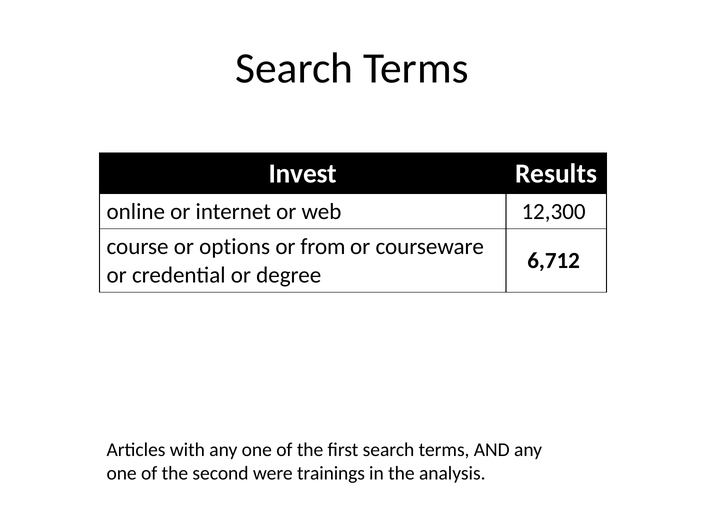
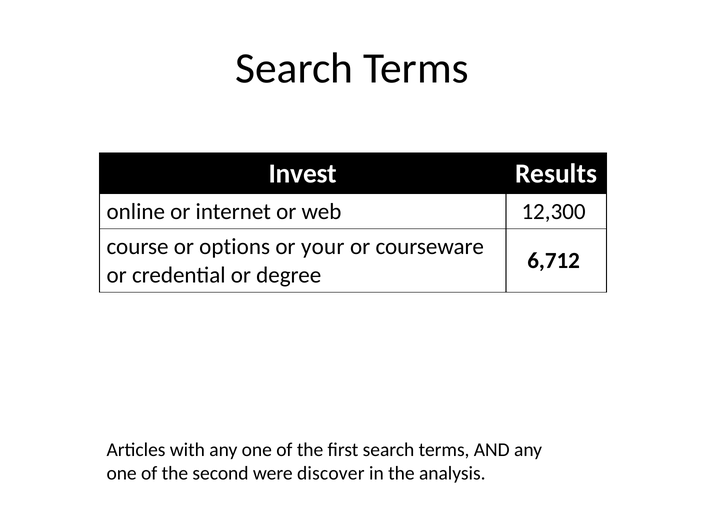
from: from -> your
trainings: trainings -> discover
